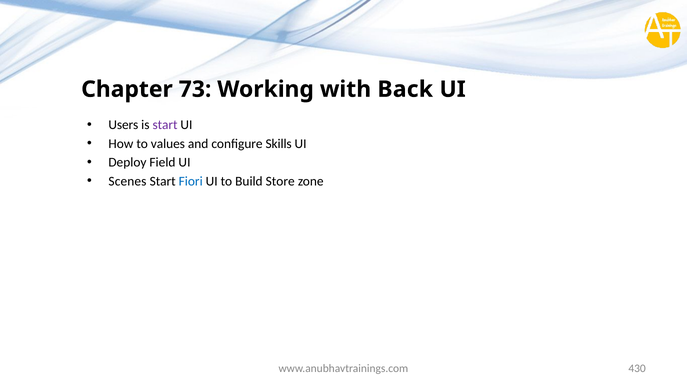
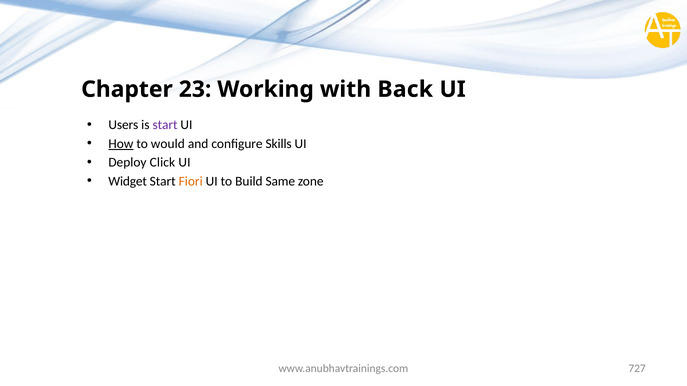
73: 73 -> 23
How underline: none -> present
values: values -> would
Field: Field -> Click
Scenes: Scenes -> Widget
Fiori colour: blue -> orange
Store: Store -> Same
430: 430 -> 727
